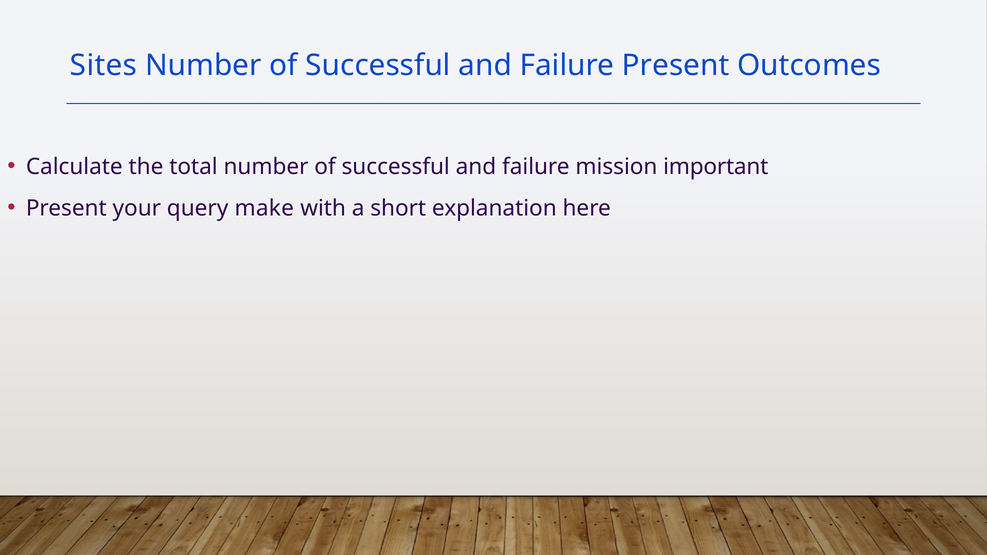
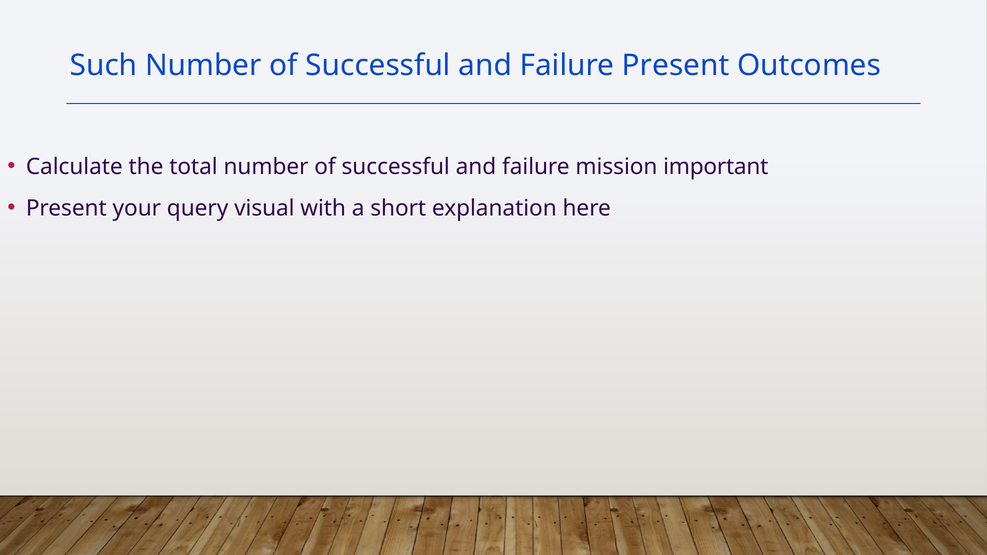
Sites: Sites -> Such
make: make -> visual
